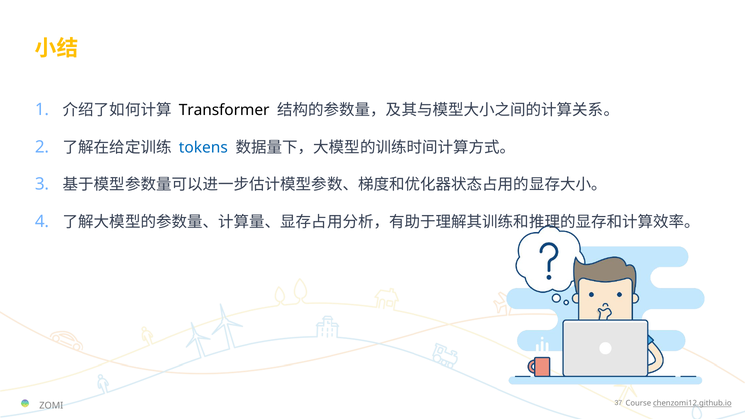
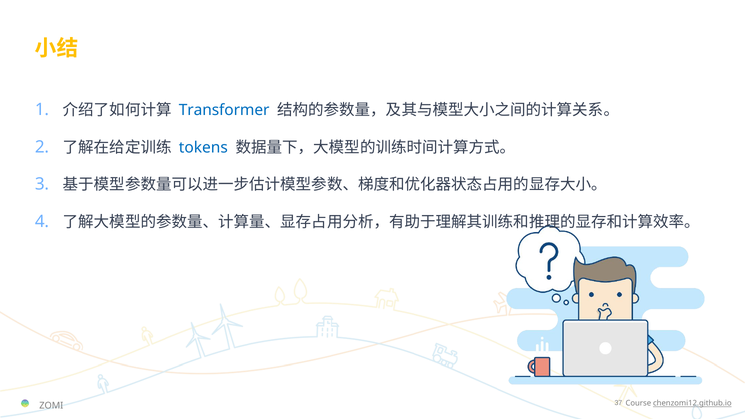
Transformer colour: black -> blue
